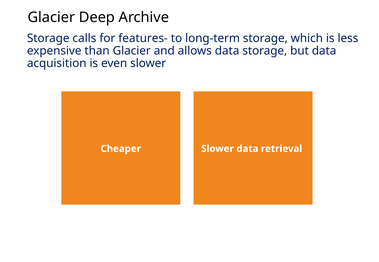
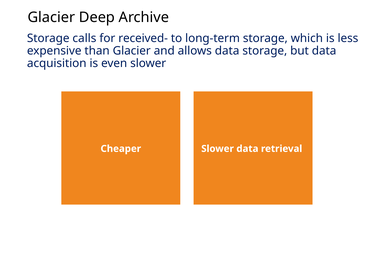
features-: features- -> received-
